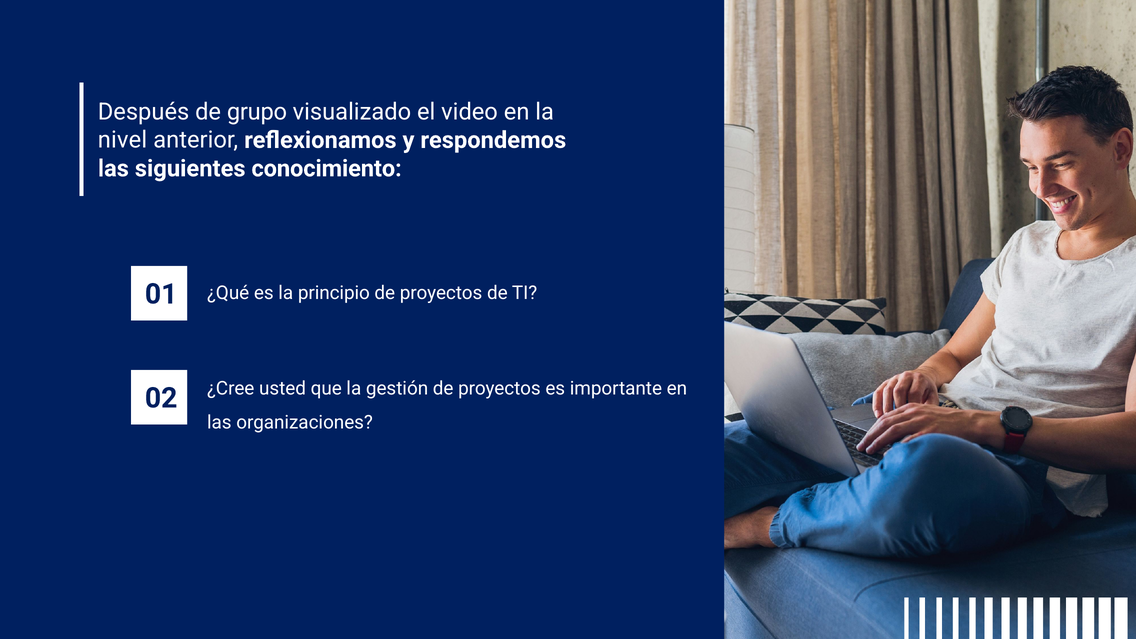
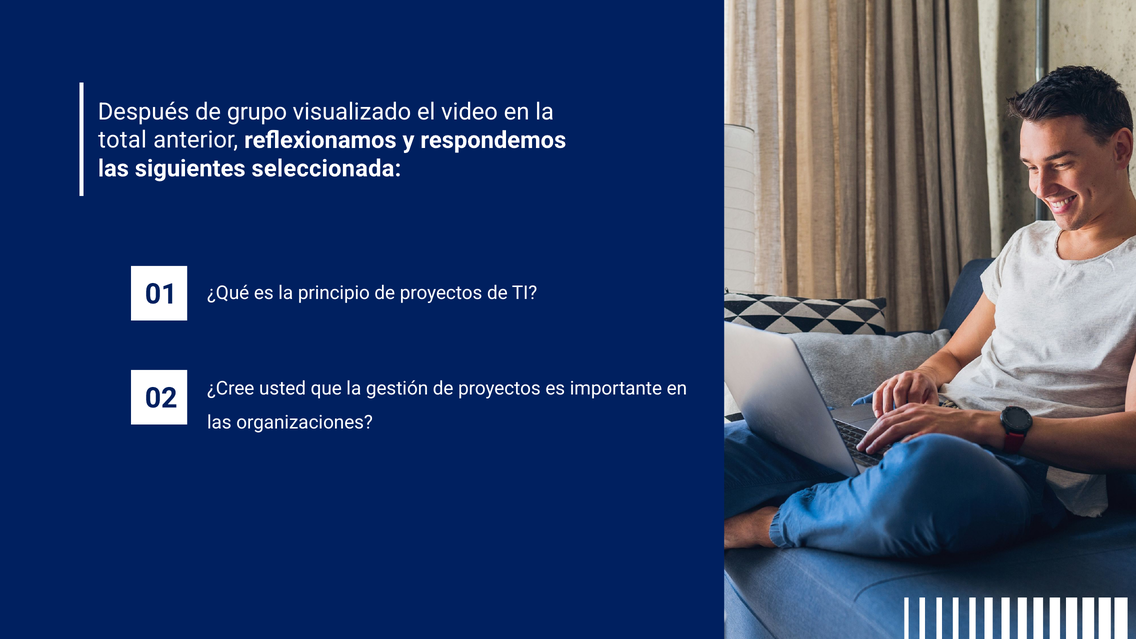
nivel: nivel -> total
conocimiento: conocimiento -> seleccionada
